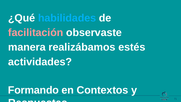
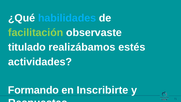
facilitación colour: pink -> light green
manera: manera -> titulado
Contextos: Contextos -> Inscribirte
